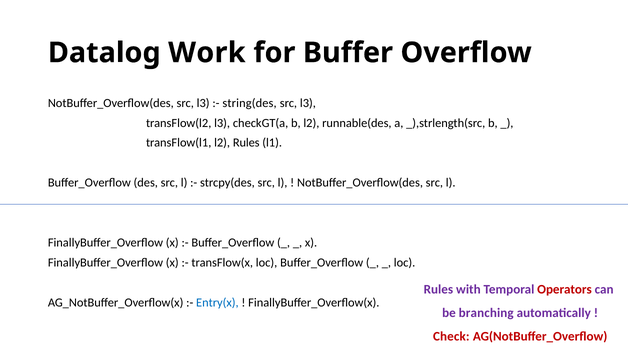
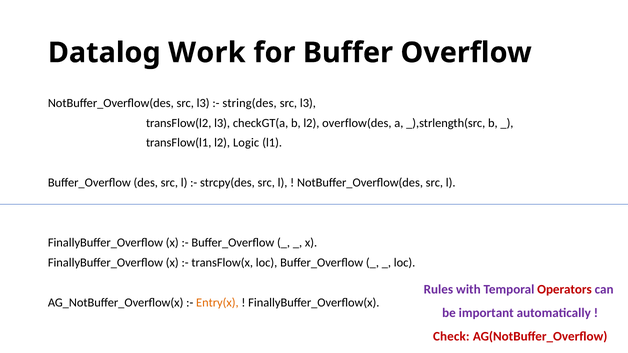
runnable(des: runnable(des -> overflow(des
l2 Rules: Rules -> Logic
Entry(x colour: blue -> orange
branching: branching -> important
